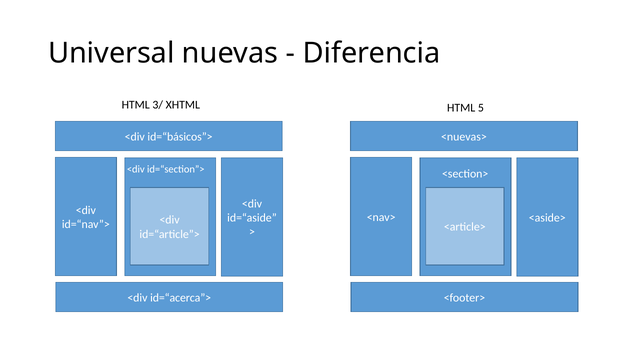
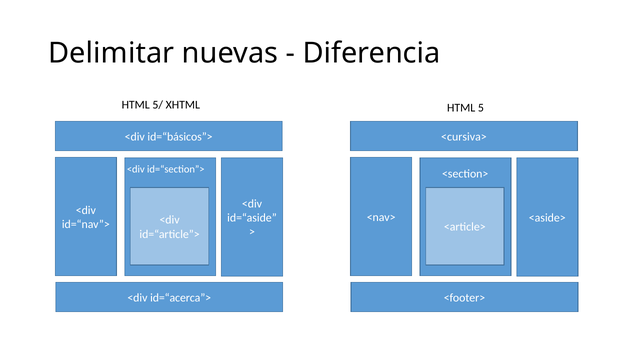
Universal: Universal -> Delimitar
3/: 3/ -> 5/
<nuevas>: <nuevas> -> <cursiva>
